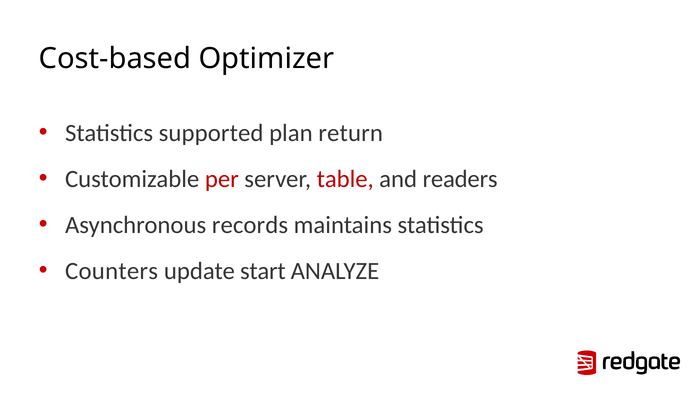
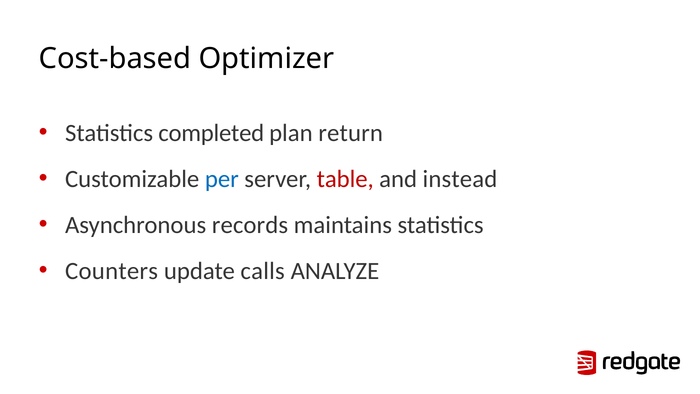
supported: supported -> completed
per colour: red -> blue
readers: readers -> instead
start: start -> calls
